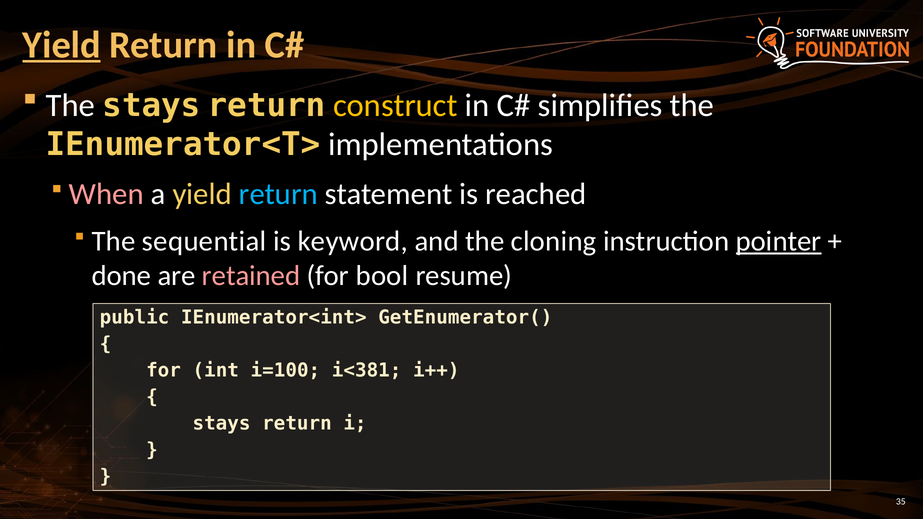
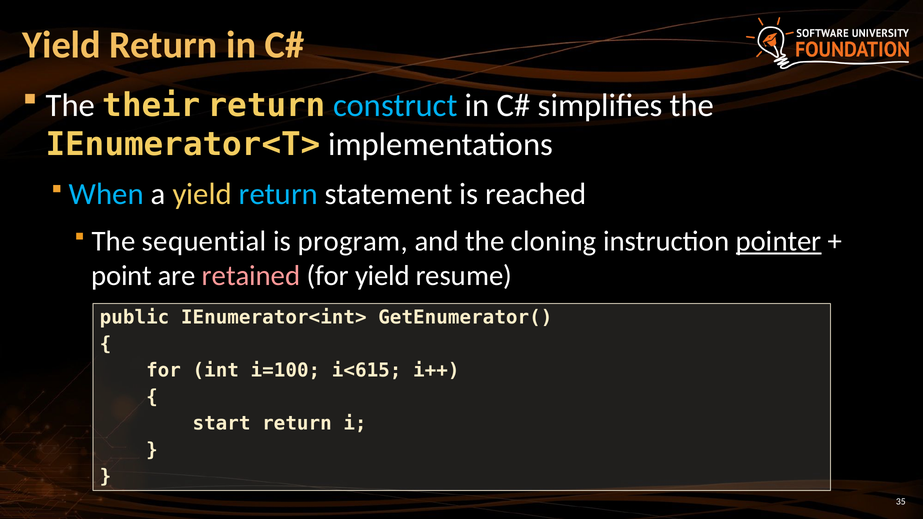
Yield at (62, 45) underline: present -> none
The stays: stays -> their
construct colour: yellow -> light blue
When colour: pink -> light blue
keyword: keyword -> program
done: done -> point
for bool: bool -> yield
i<381: i<381 -> i<615
stays at (222, 424): stays -> start
